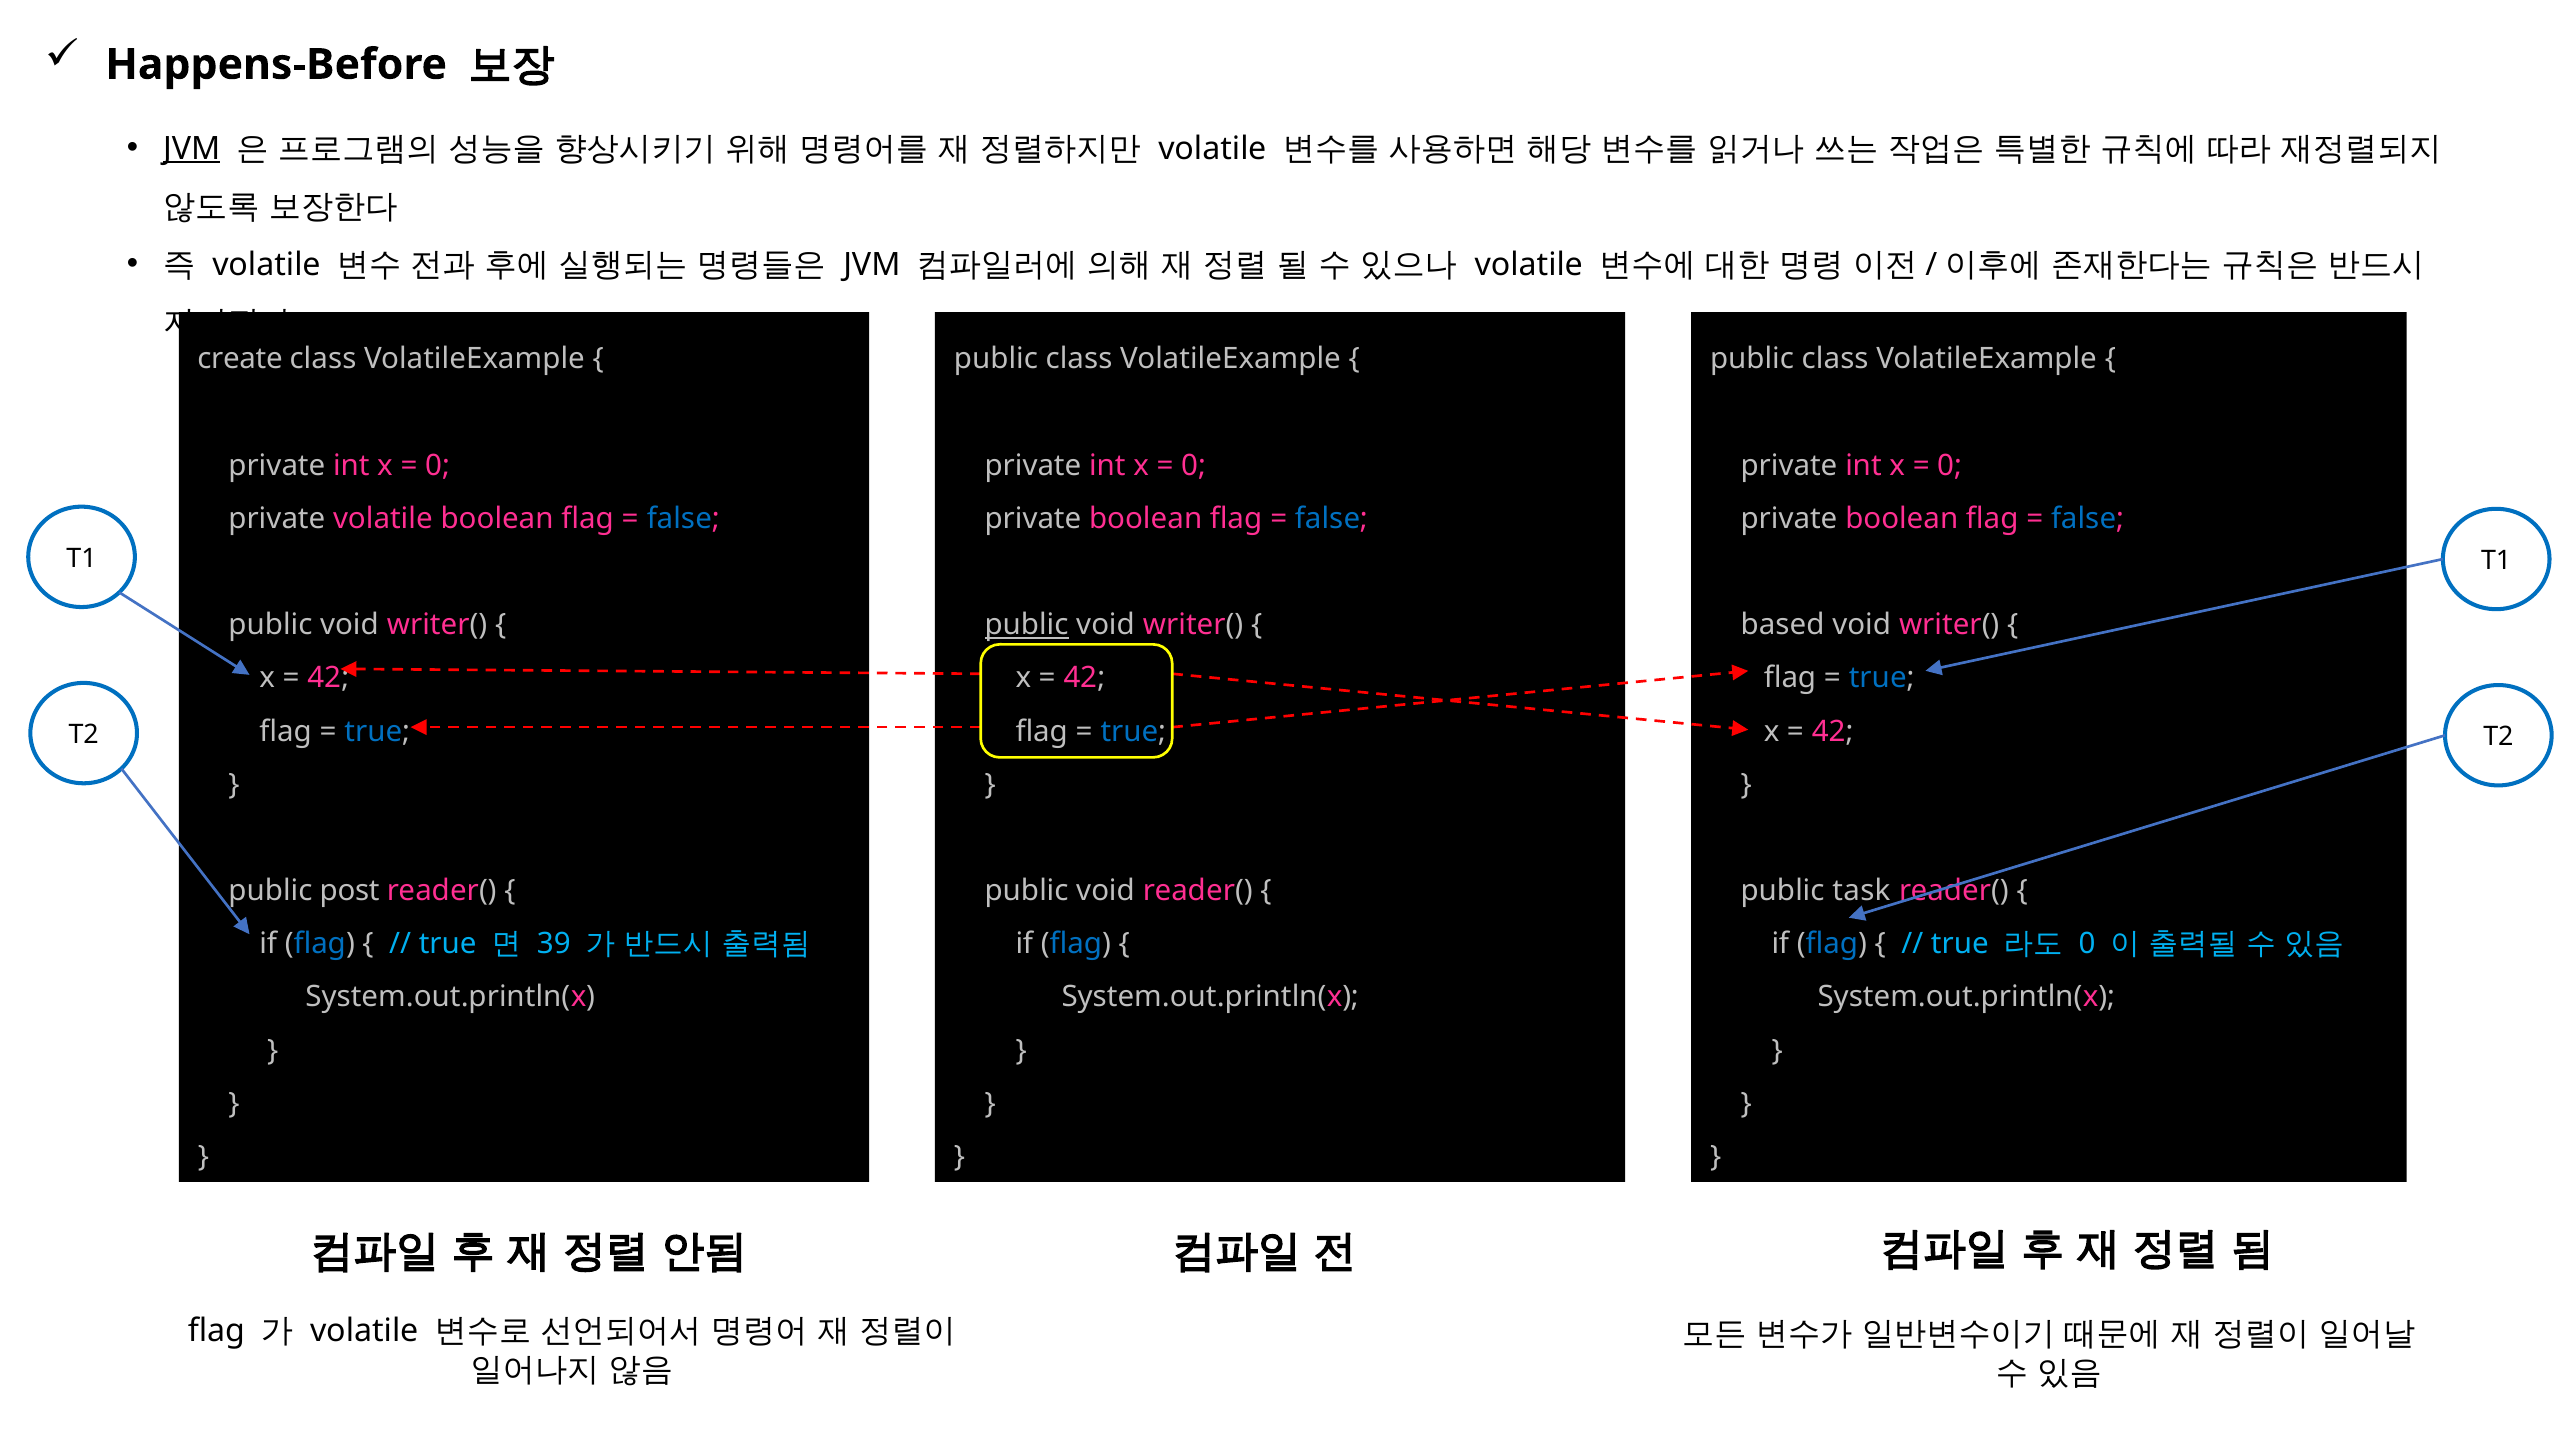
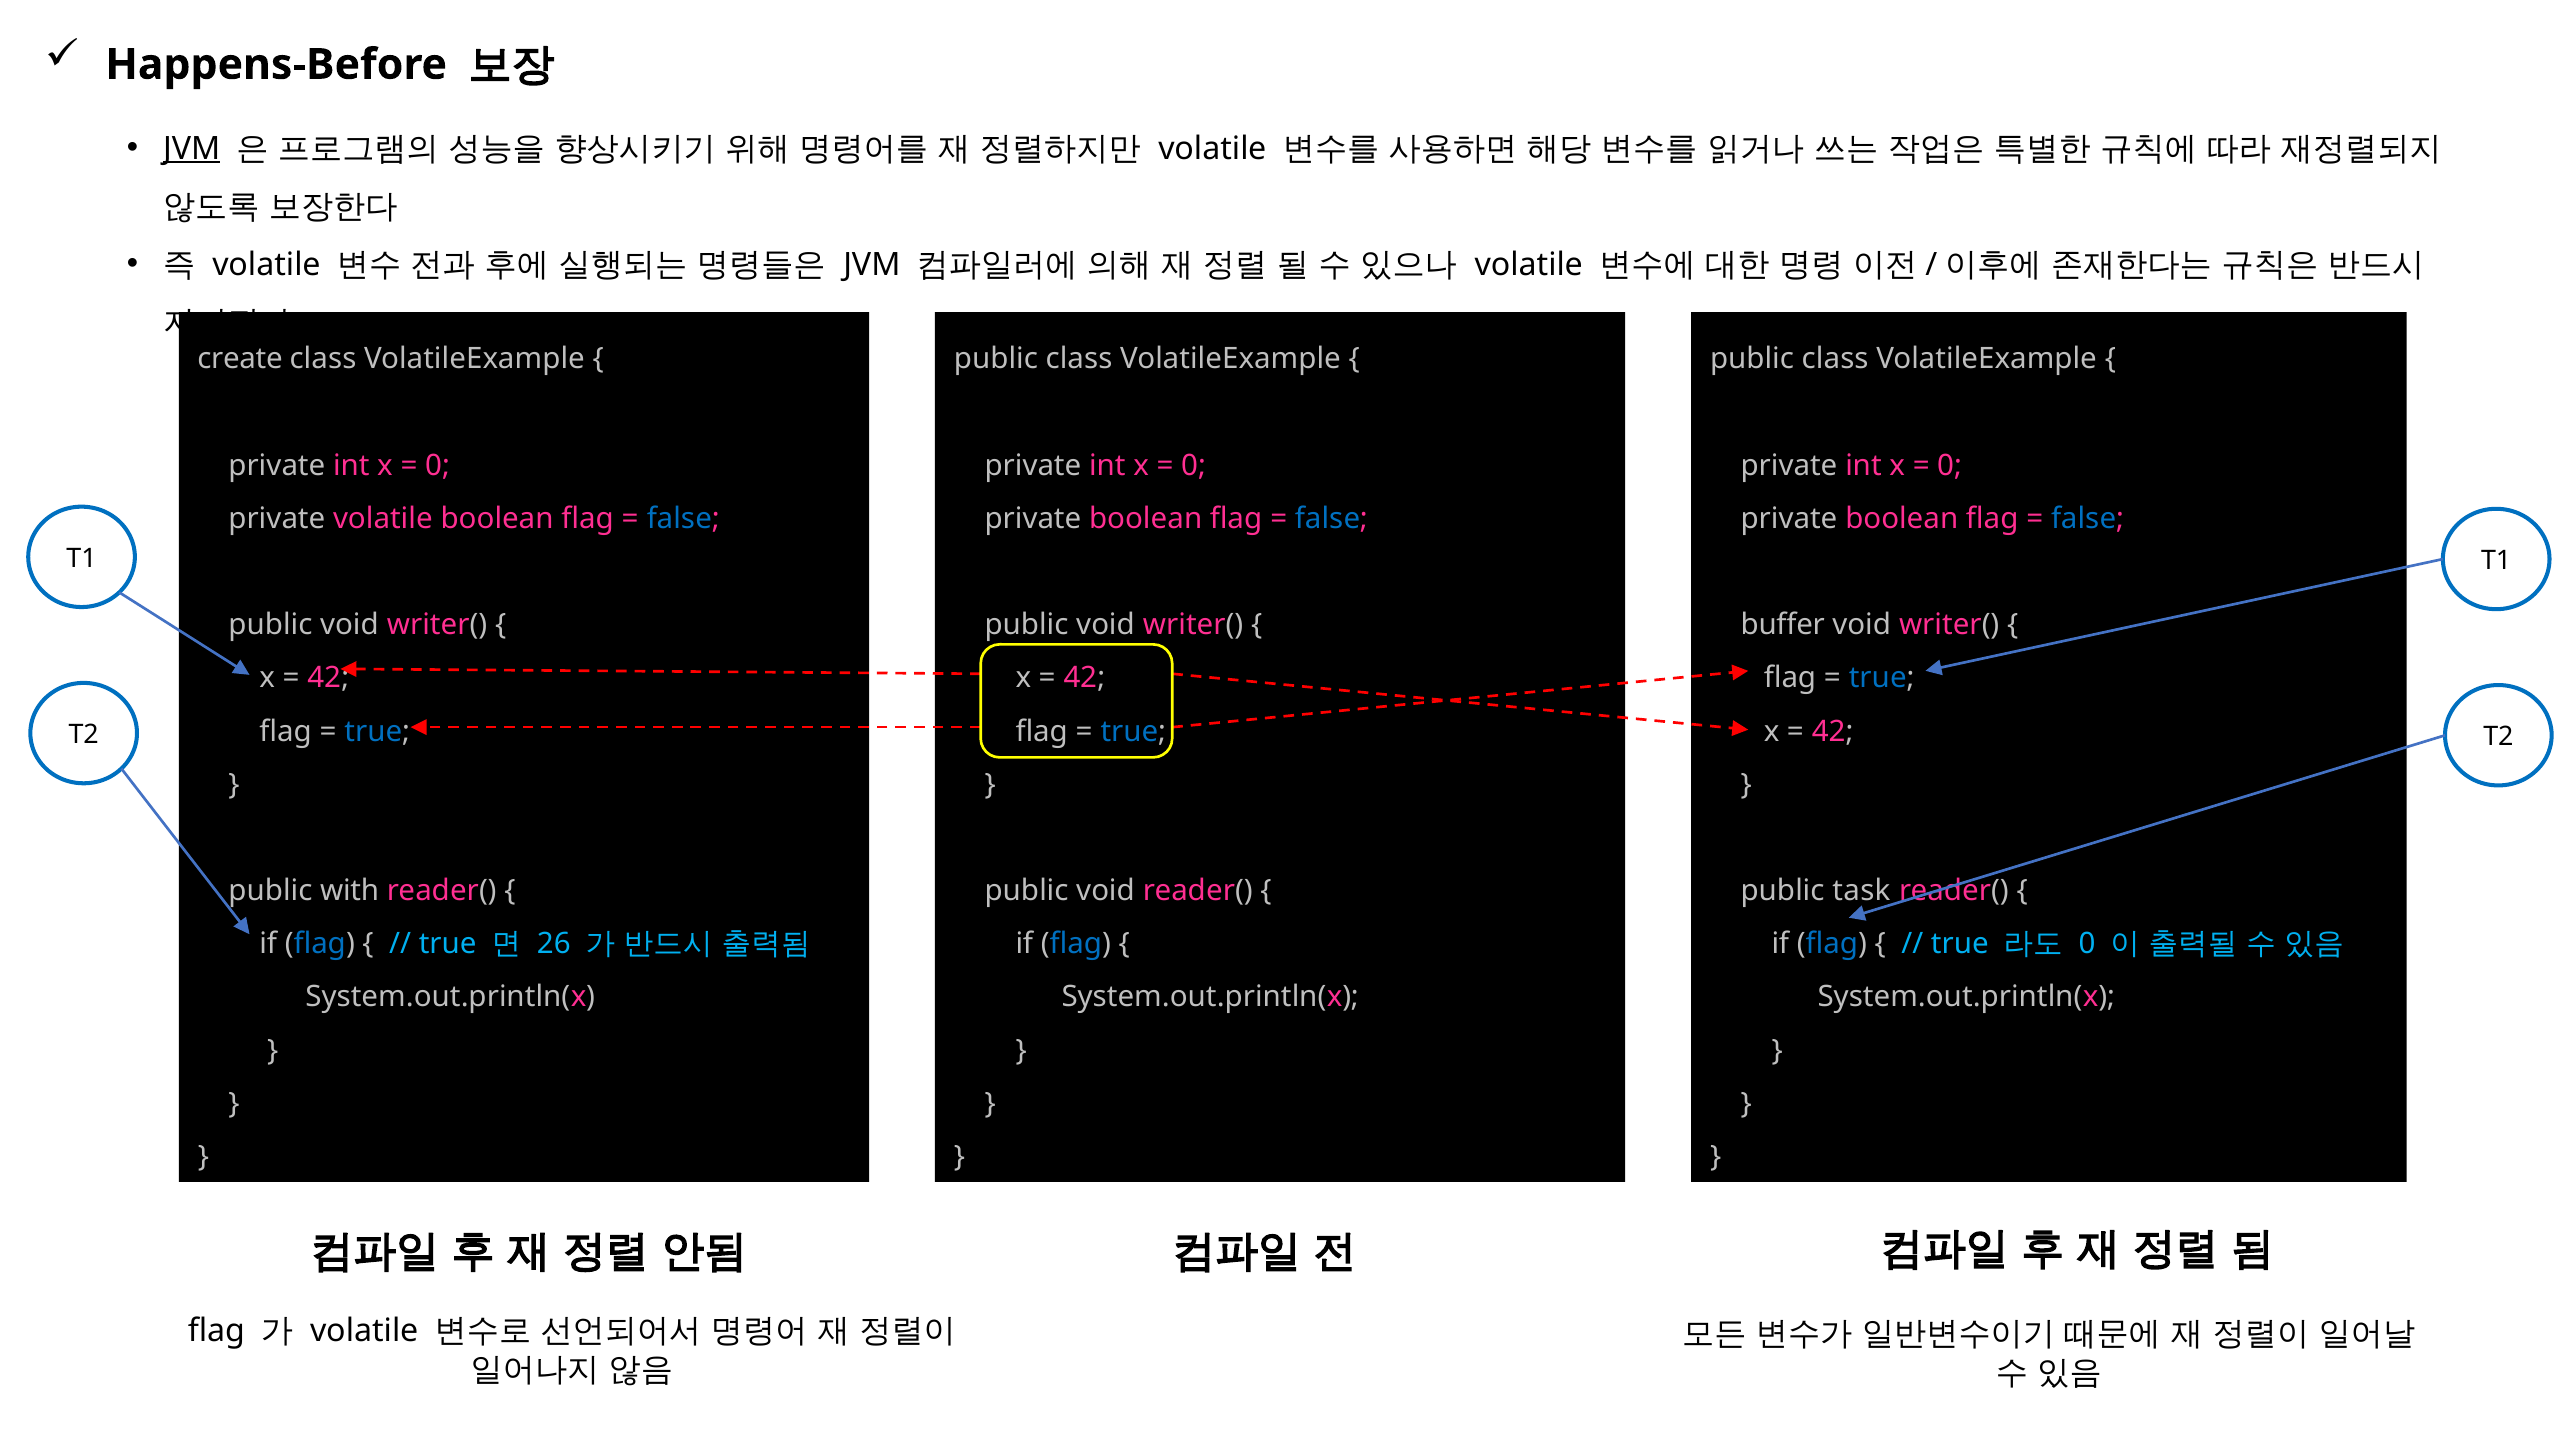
public at (1027, 625) underline: present -> none
based: based -> buffer
post: post -> with
39: 39 -> 26
